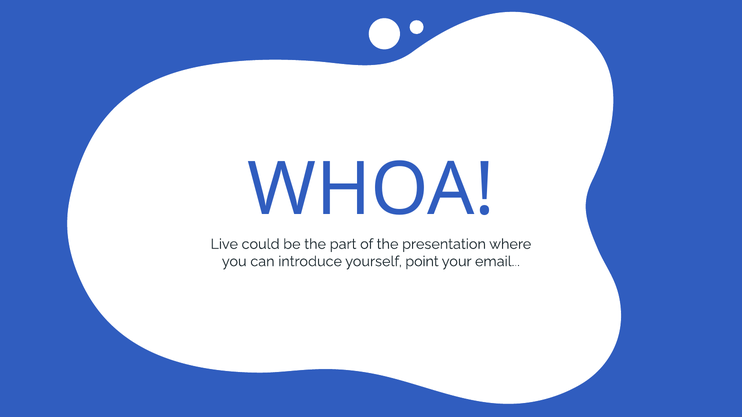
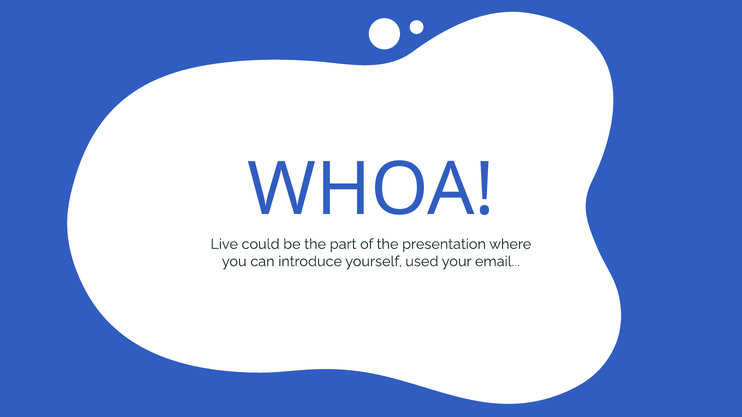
point: point -> used
